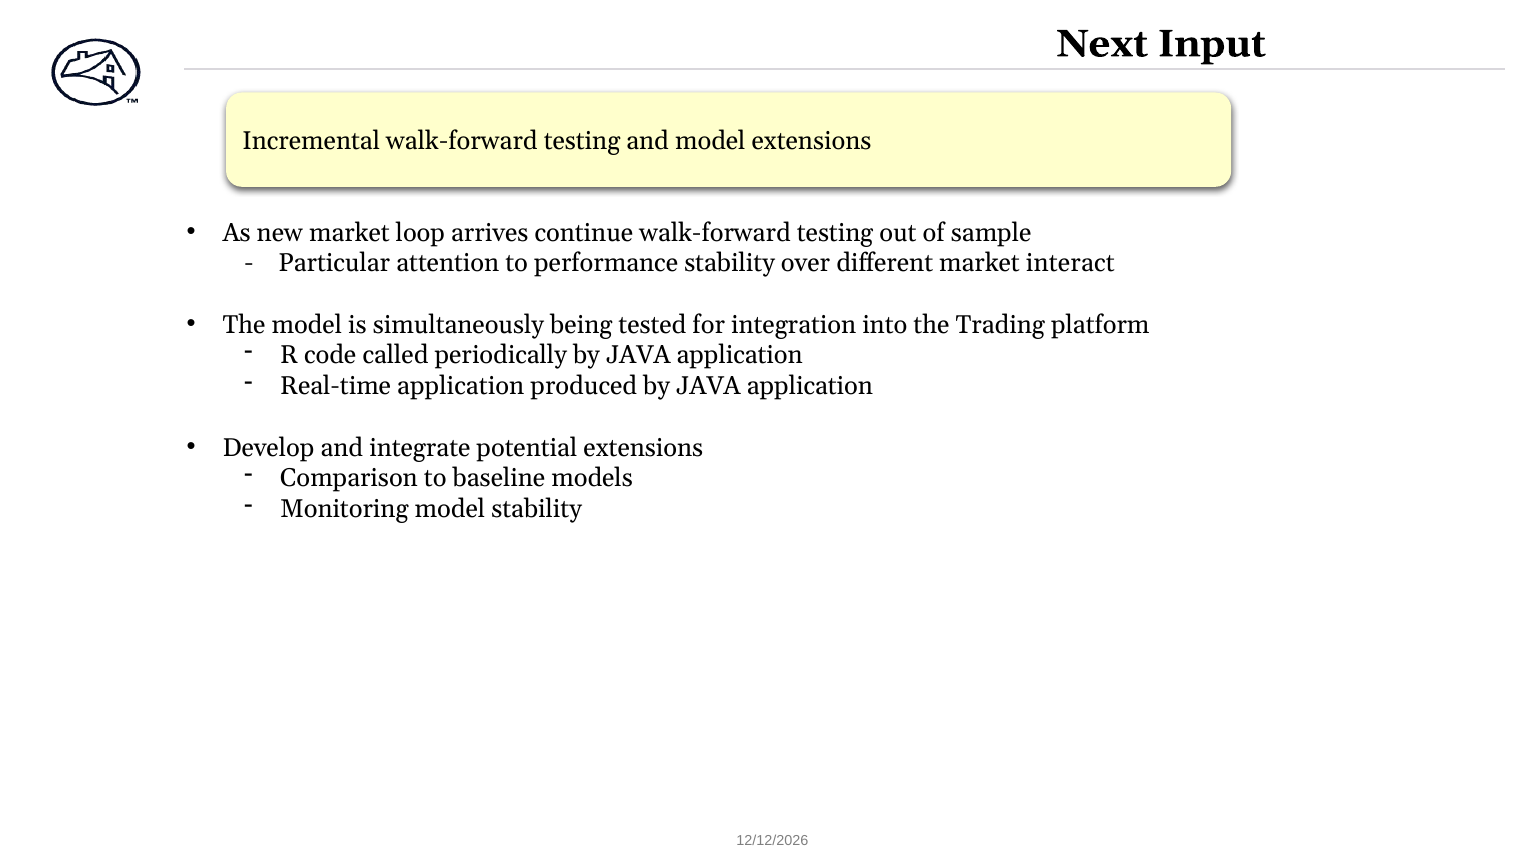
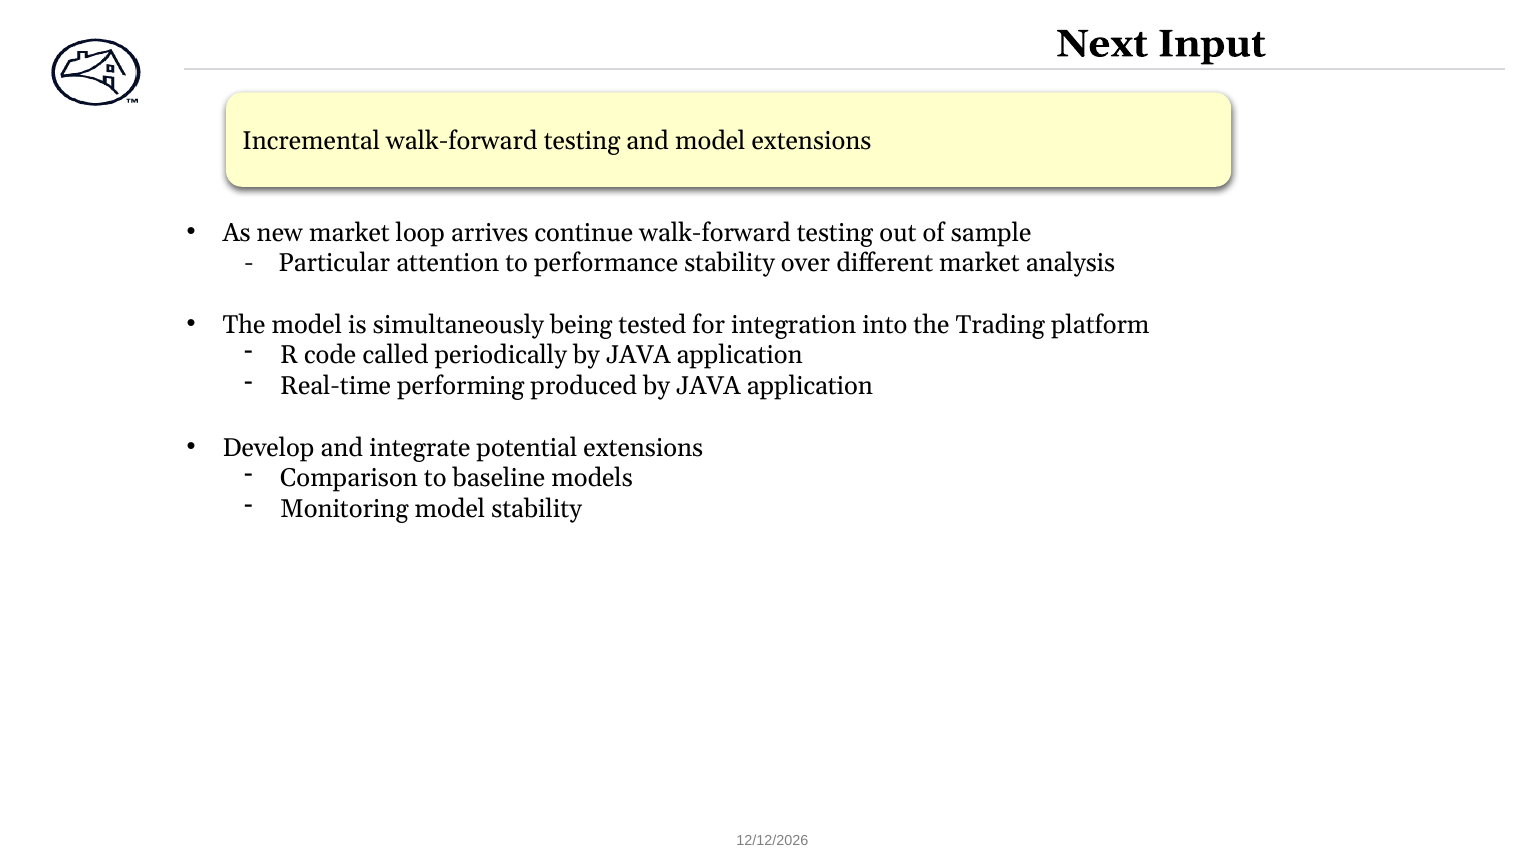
interact: interact -> analysis
Real-time application: application -> performing
